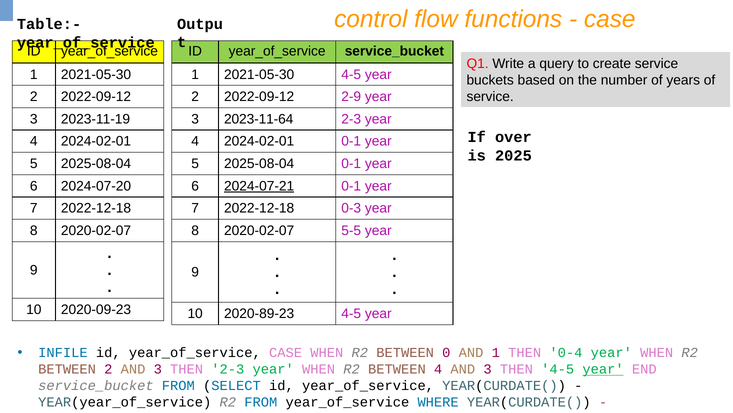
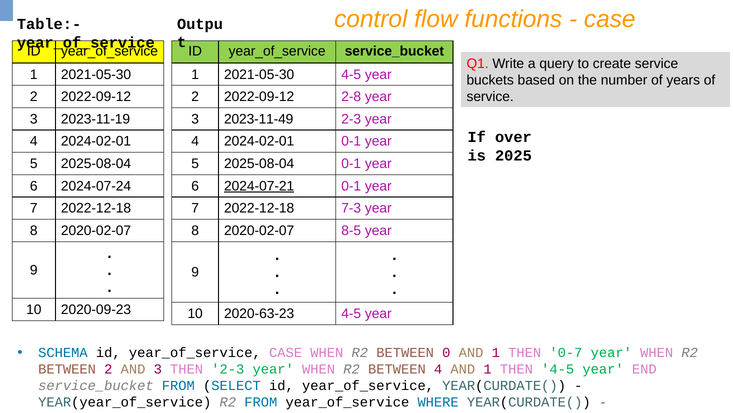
2-9: 2-9 -> 2-8
2023-11-64: 2023-11-64 -> 2023-11-49
2024-07-20: 2024-07-20 -> 2024-07-24
0-3: 0-3 -> 7-3
5-5: 5-5 -> 8-5
2020-89-23: 2020-89-23 -> 2020-63-23
INFILE: INFILE -> SCHEMA
0-4: 0-4 -> 0-7
4 AND 3: 3 -> 1
year at (603, 369) underline: present -> none
